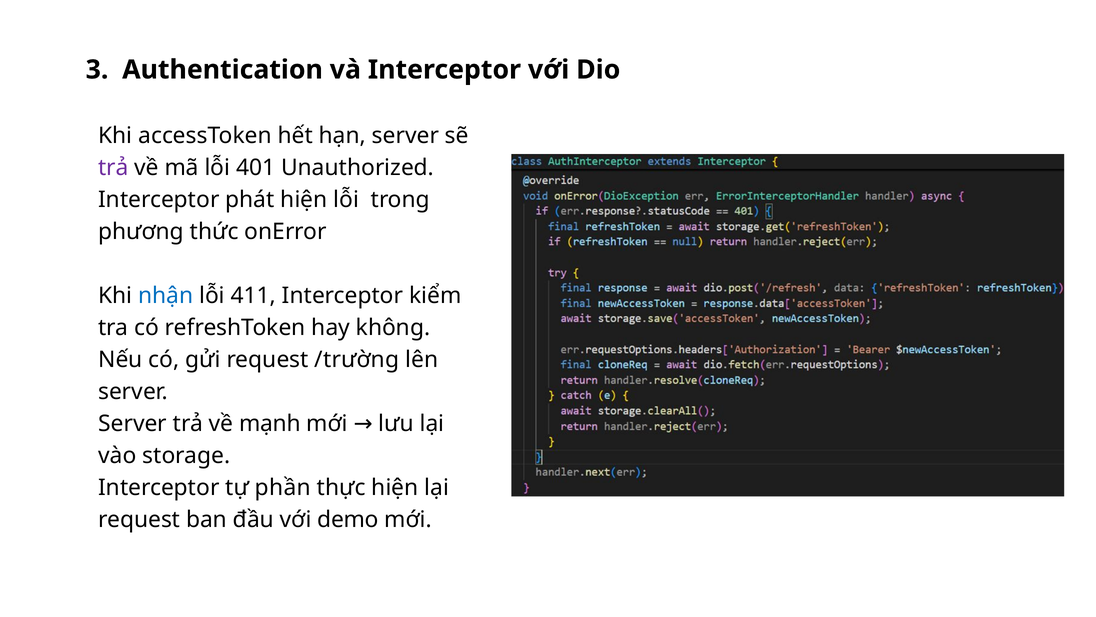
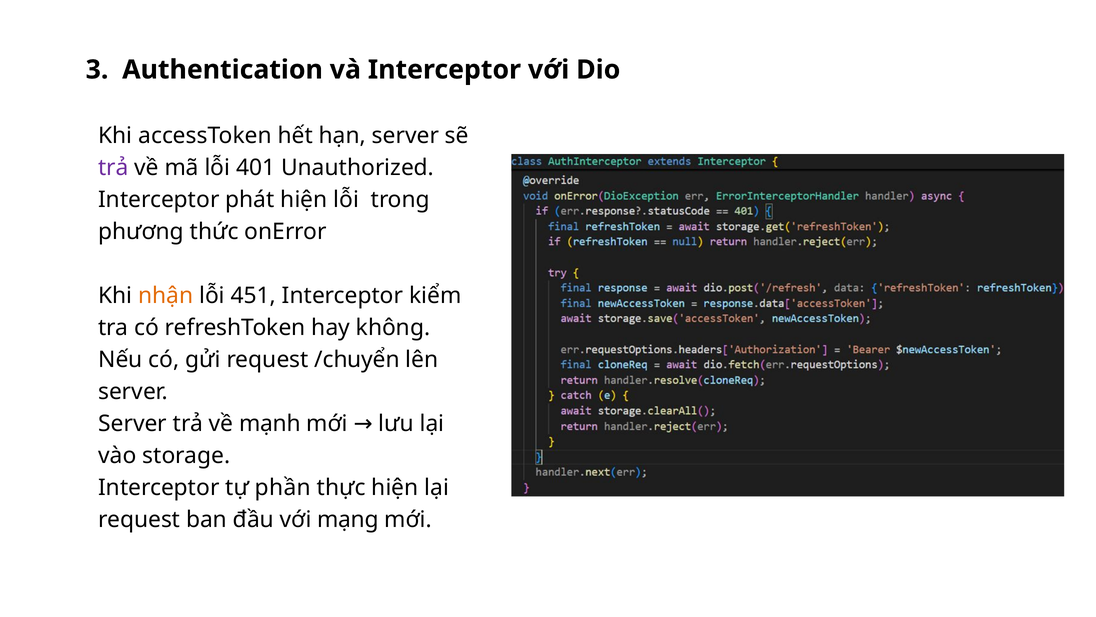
nhận colour: blue -> orange
411: 411 -> 451
/trường: /trường -> /chuyển
demo: demo -> mạng
